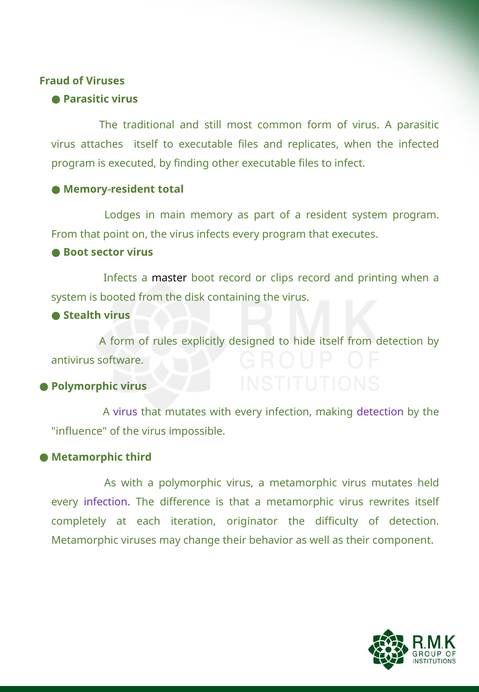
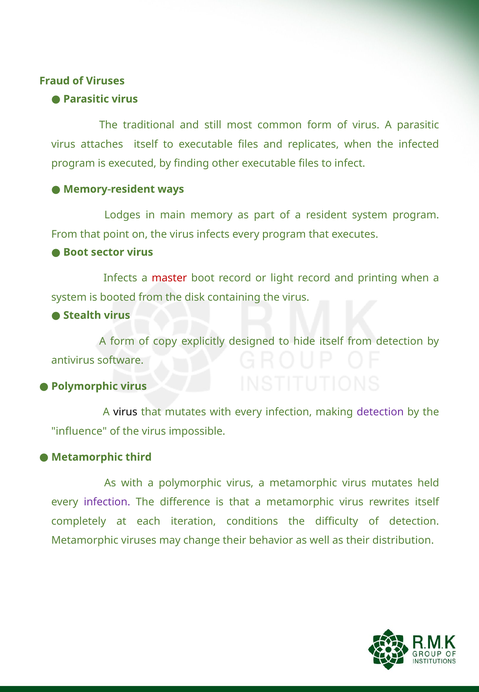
total: total -> ways
master colour: black -> red
clips: clips -> light
rules: rules -> copy
virus at (125, 412) colour: purple -> black
originator: originator -> conditions
component: component -> distribution
